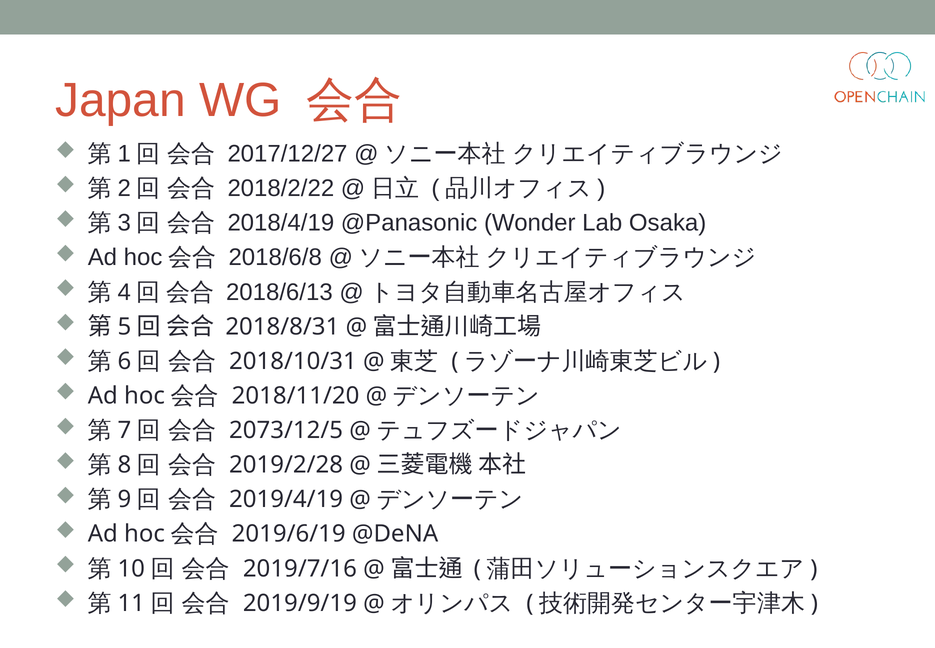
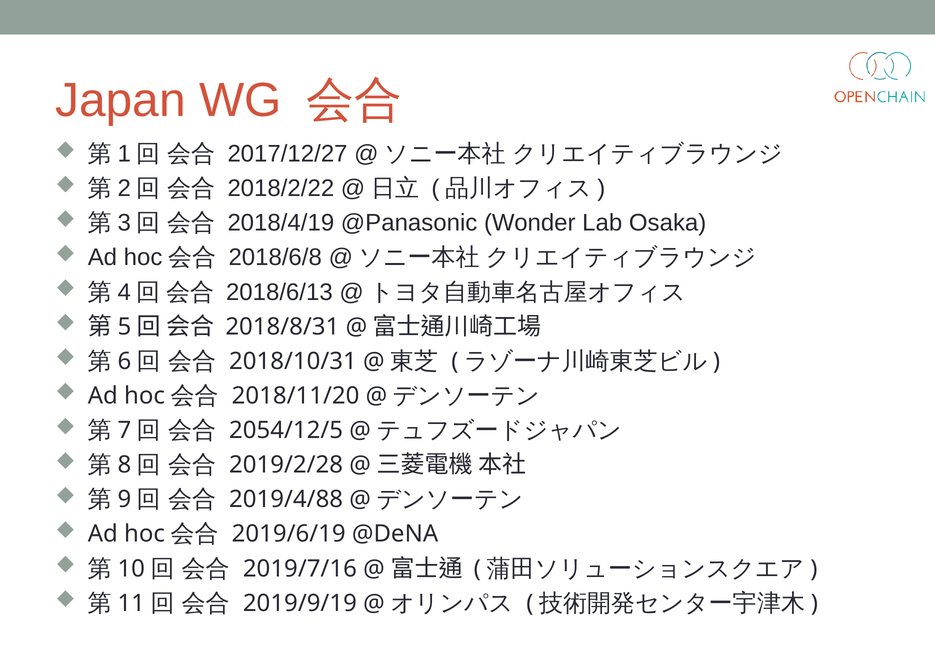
2073/12/5: 2073/12/5 -> 2054/12/5
2019/4/19: 2019/4/19 -> 2019/4/88
